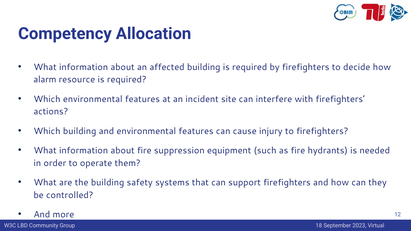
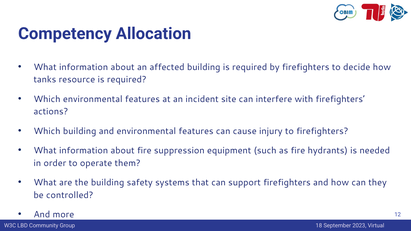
alarm: alarm -> tanks
